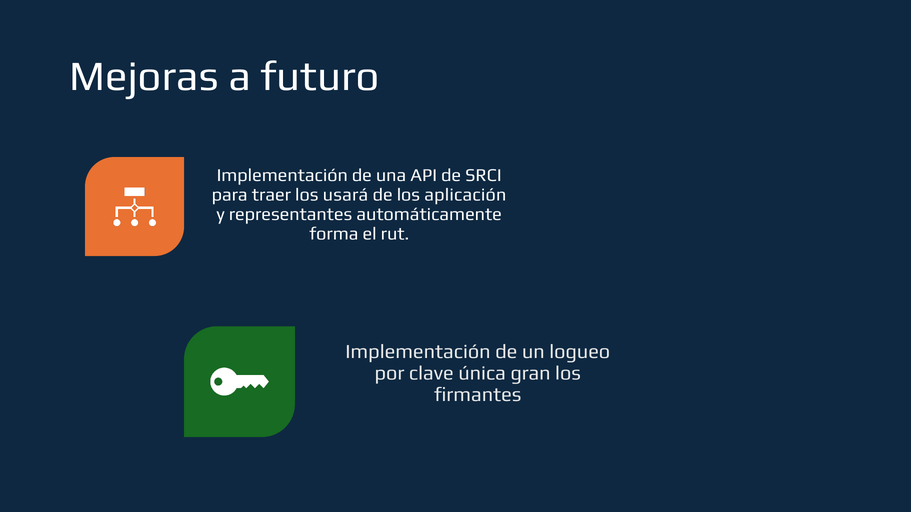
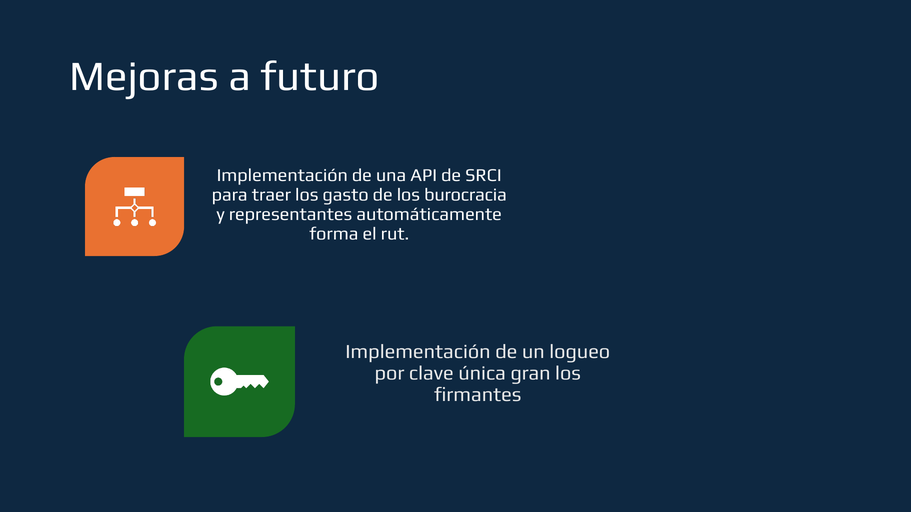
usará: usará -> gasto
aplicación: aplicación -> burocracia
